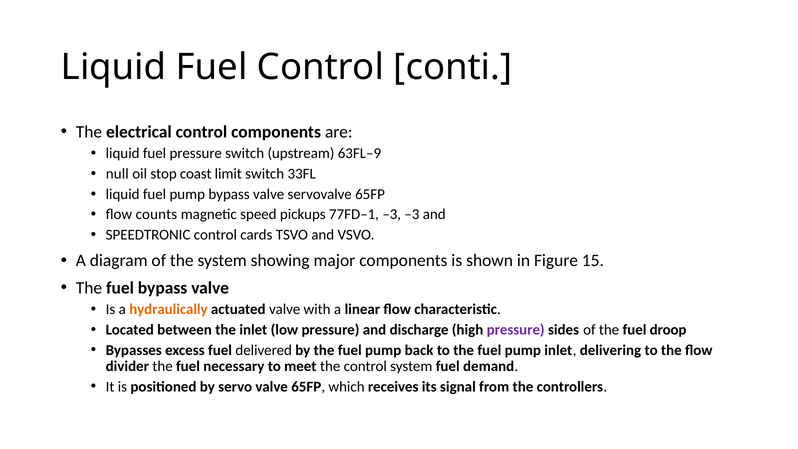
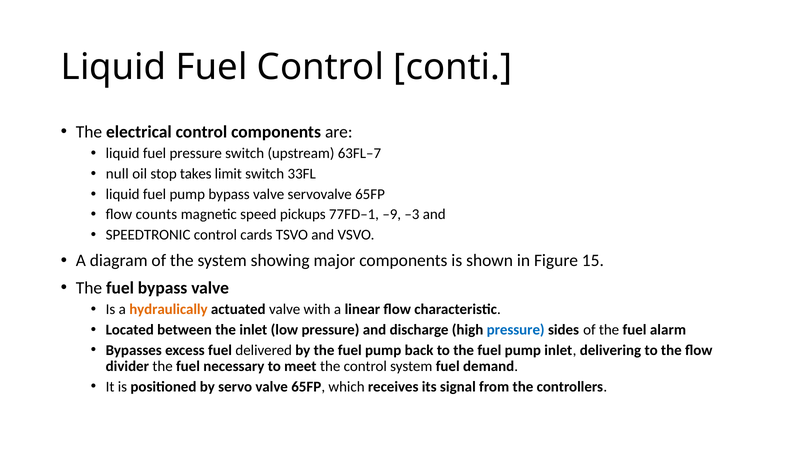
63FL–9: 63FL–9 -> 63FL–7
coast: coast -> takes
77FD–1 –3: –3 -> –9
pressure at (516, 330) colour: purple -> blue
droop: droop -> alarm
